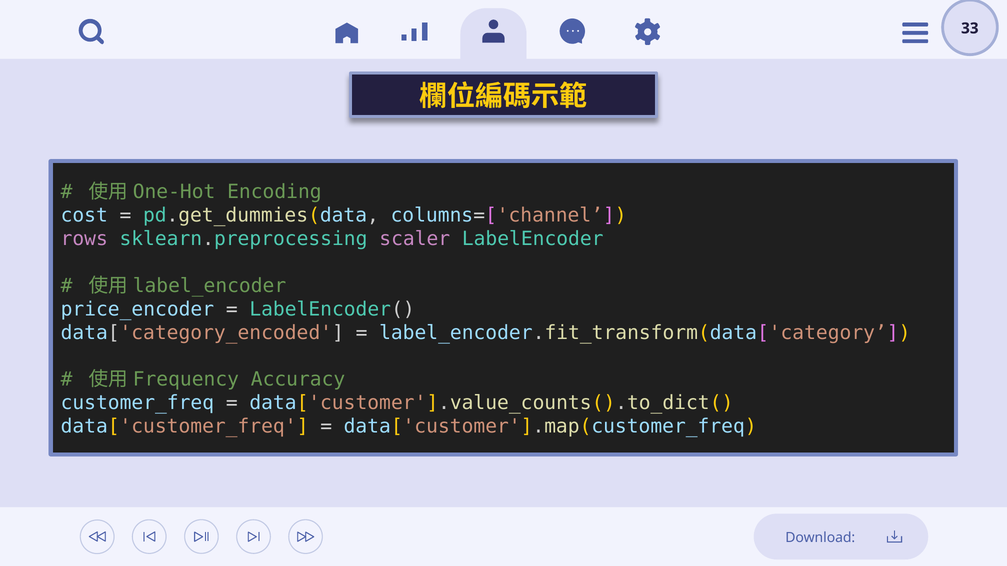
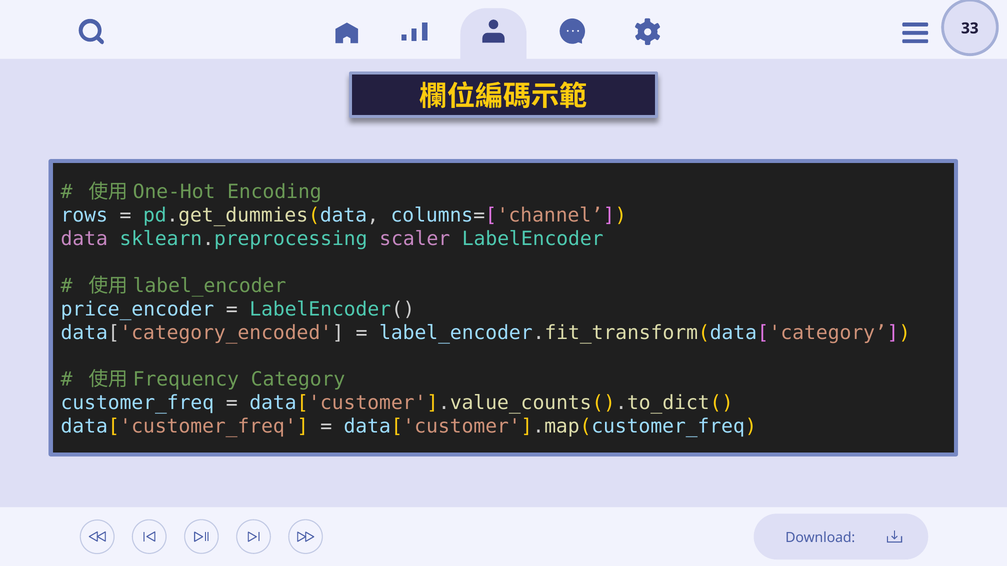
cost: cost -> rows
rows: rows -> data
Accuracy: Accuracy -> Category
